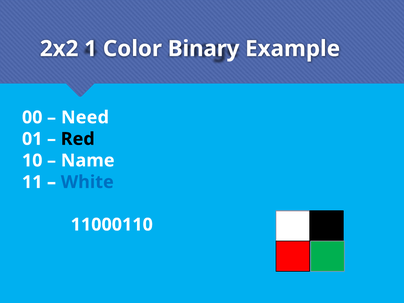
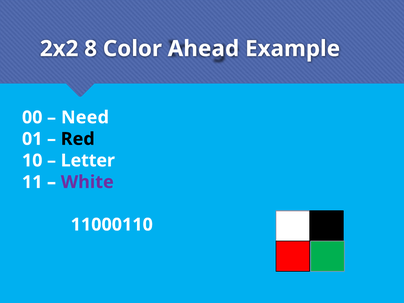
1: 1 -> 8
Binary: Binary -> Ahead
Name: Name -> Letter
White colour: blue -> purple
